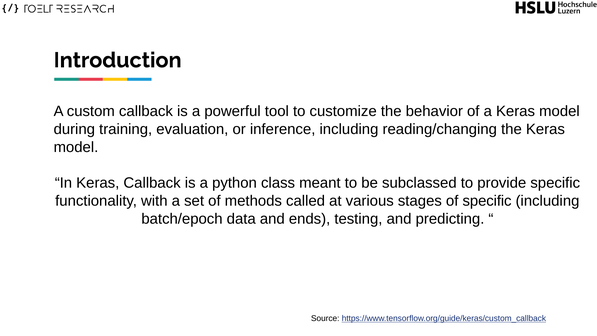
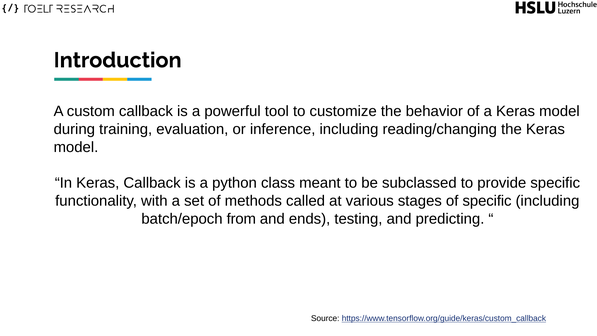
data: data -> from
